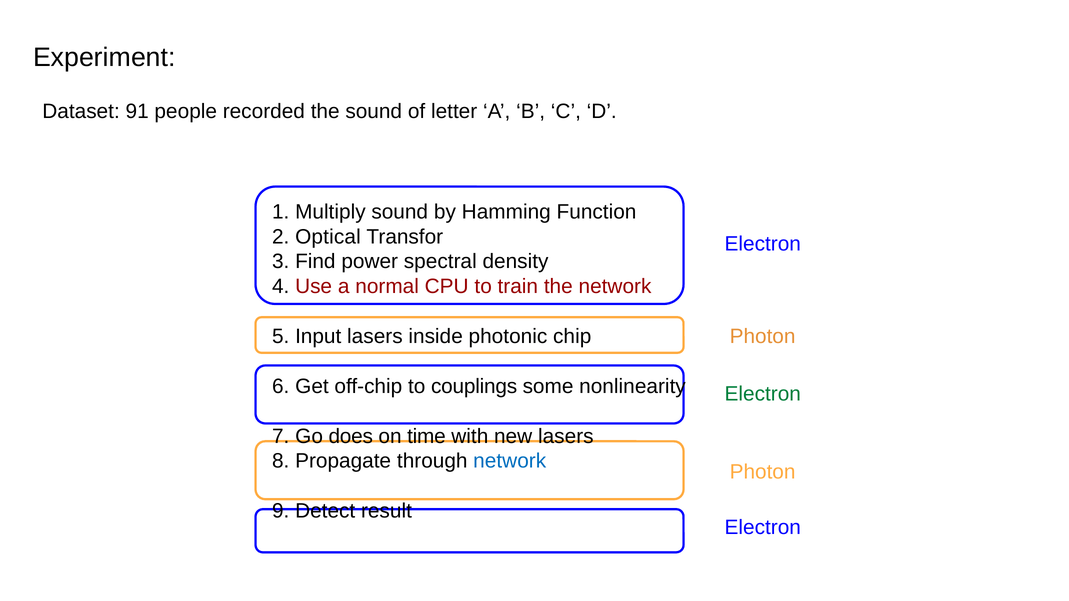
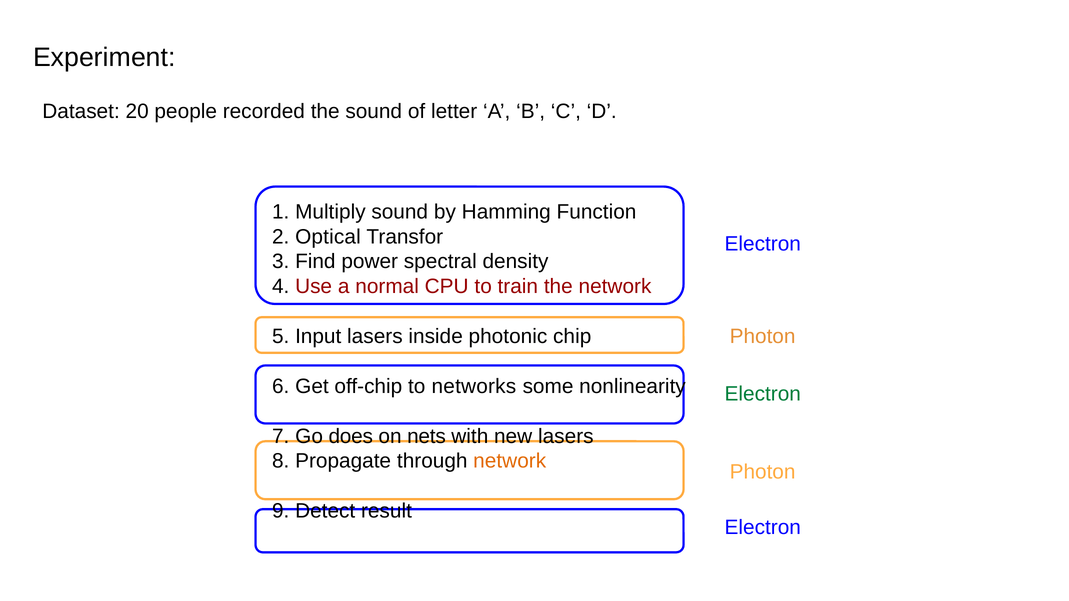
91: 91 -> 20
couplings: couplings -> networks
time: time -> nets
network at (510, 461) colour: blue -> orange
